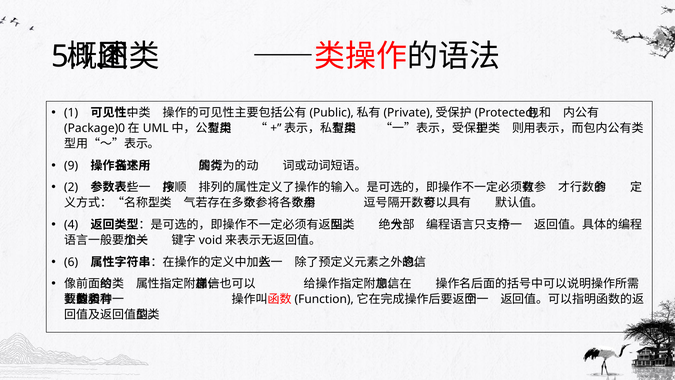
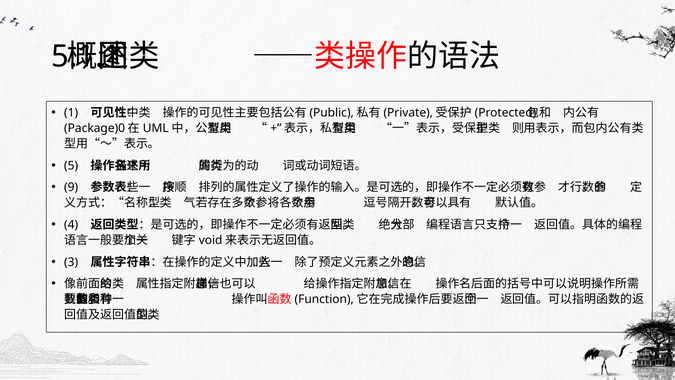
9: 9 -> 5
2: 2 -> 9
6: 6 -> 3
